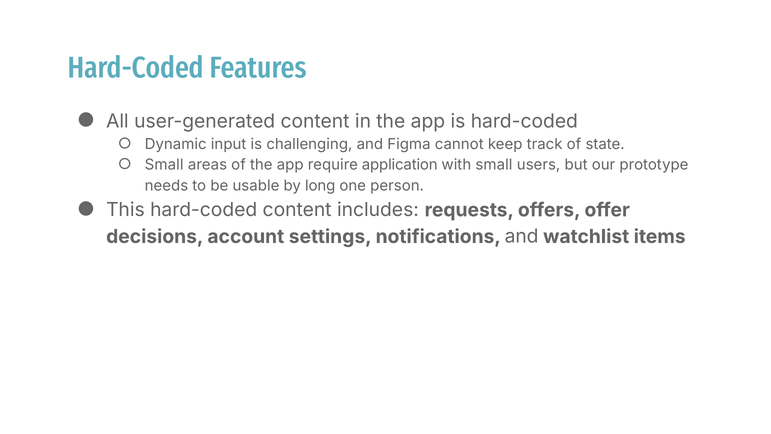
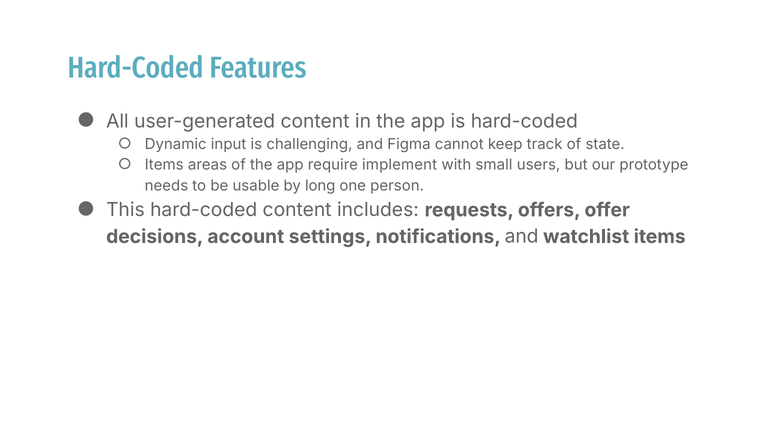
Small at (164, 165): Small -> Items
application: application -> implement
